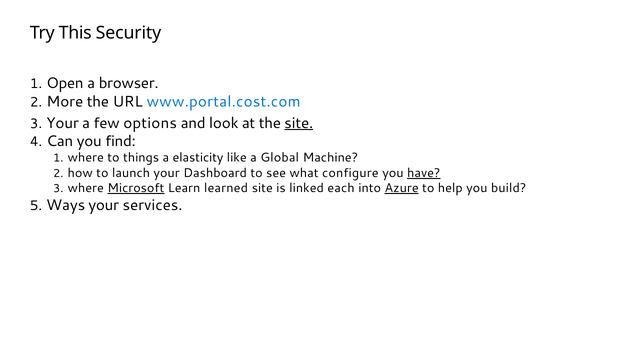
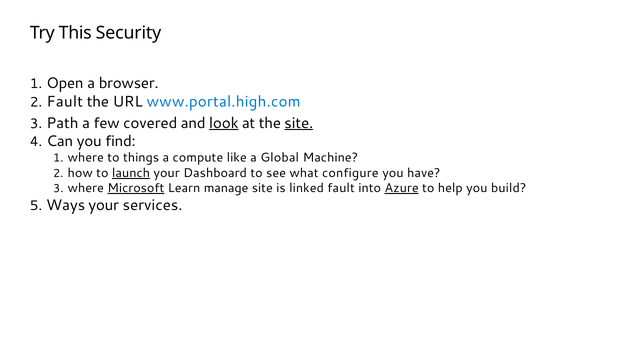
More at (65, 102): More -> Fault
www.portal.cost.com: www.portal.cost.com -> www.portal.high.com
Your at (62, 123): Your -> Path
options: options -> covered
look underline: none -> present
elasticity: elasticity -> compute
launch underline: none -> present
have underline: present -> none
learned: learned -> manage
linked each: each -> fault
